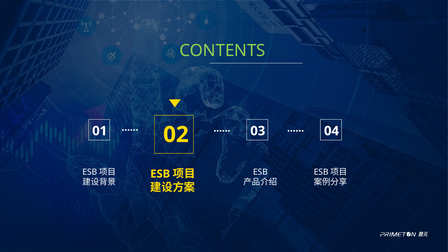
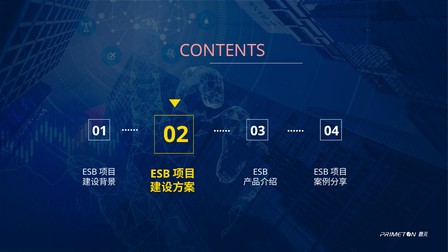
CONTENTS colour: light green -> pink
